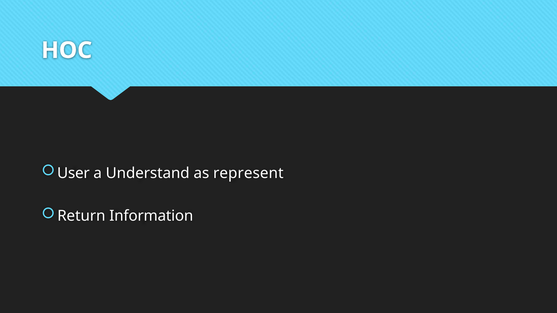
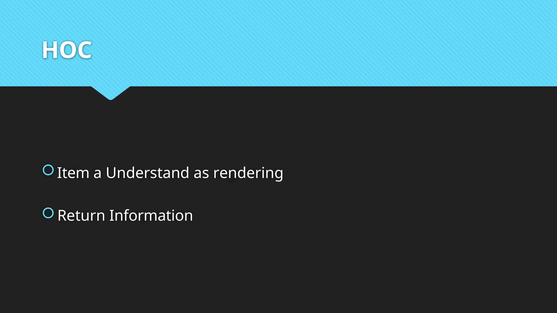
User: User -> Item
represent: represent -> rendering
